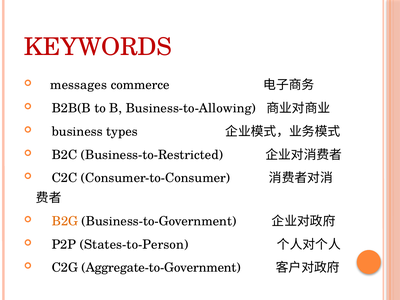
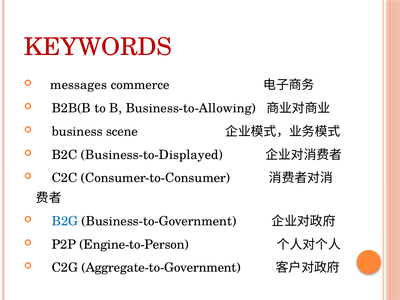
types: types -> scene
Business-to-Restricted: Business-to-Restricted -> Business-to-Displayed
B2G colour: orange -> blue
States-to-Person: States-to-Person -> Engine-to-Person
